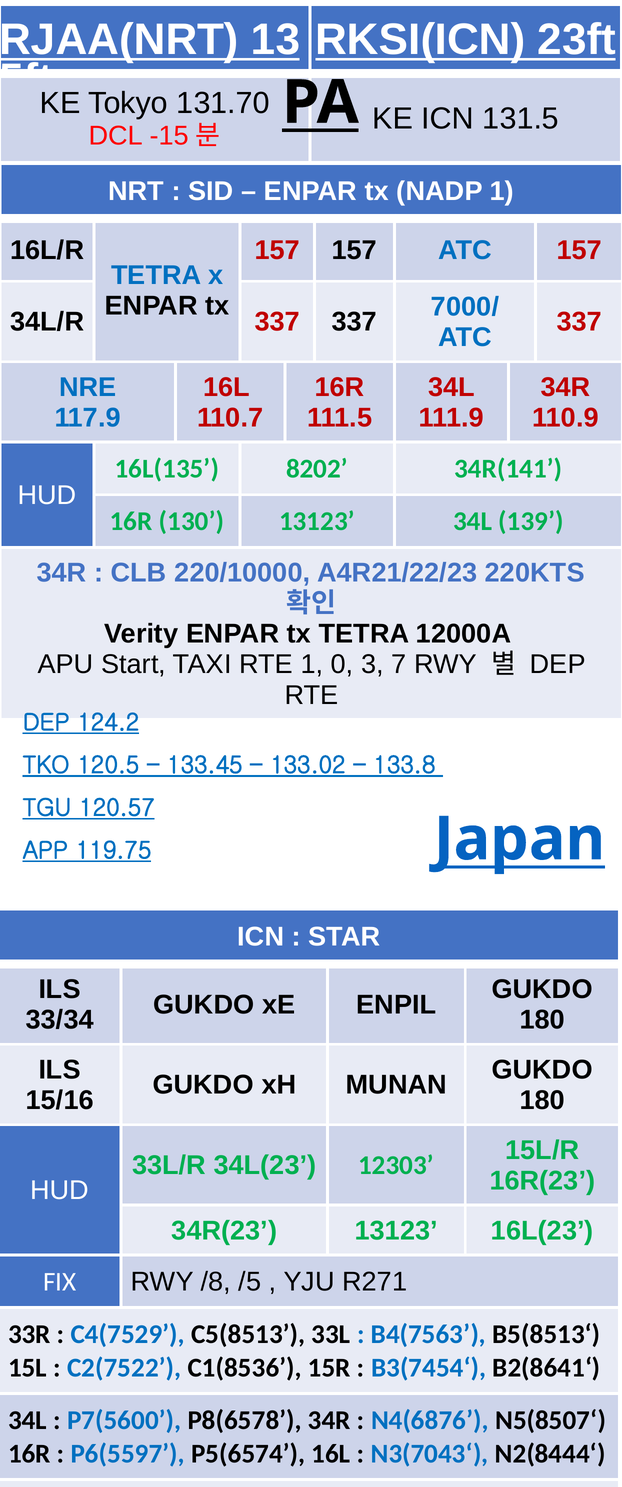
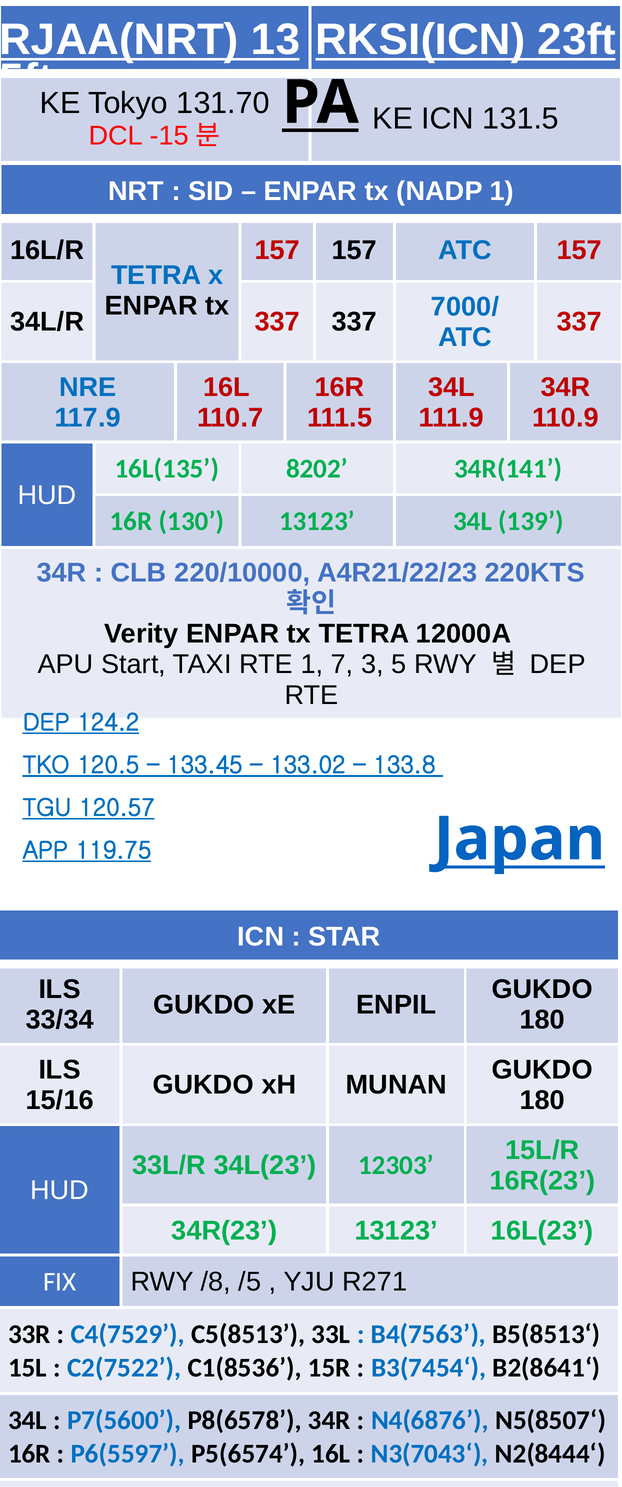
0: 0 -> 7
7: 7 -> 5
